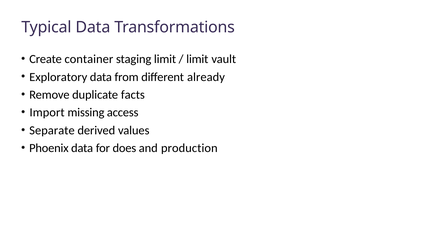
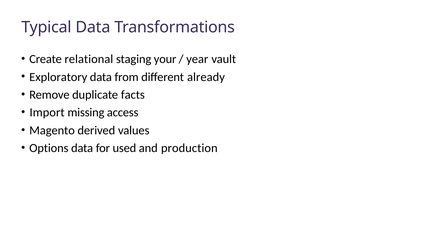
container: container -> relational
staging limit: limit -> your
limit at (197, 59): limit -> year
Separate: Separate -> Magento
Phoenix: Phoenix -> Options
does: does -> used
